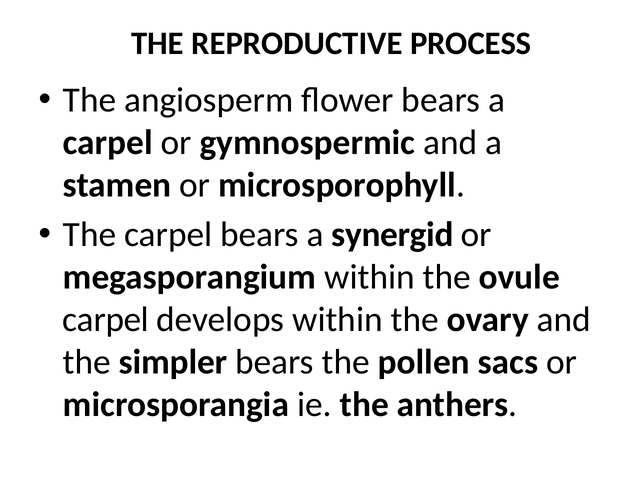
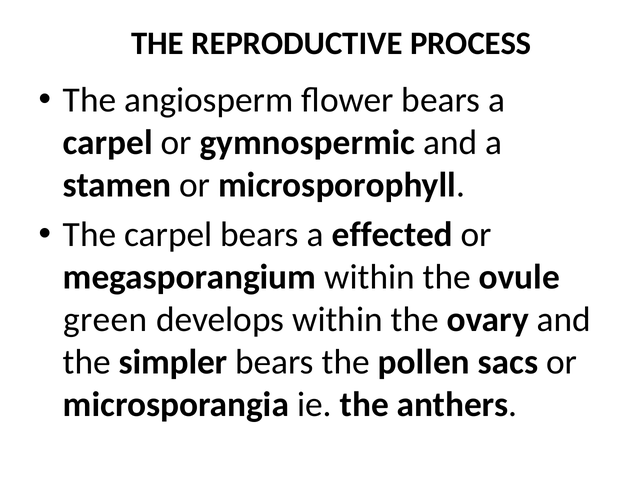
synergid: synergid -> effected
carpel at (106, 320): carpel -> green
